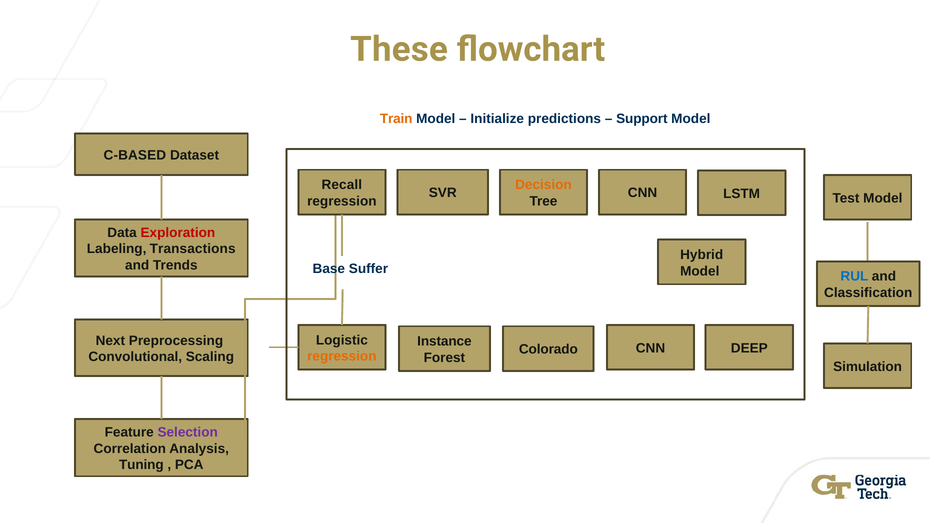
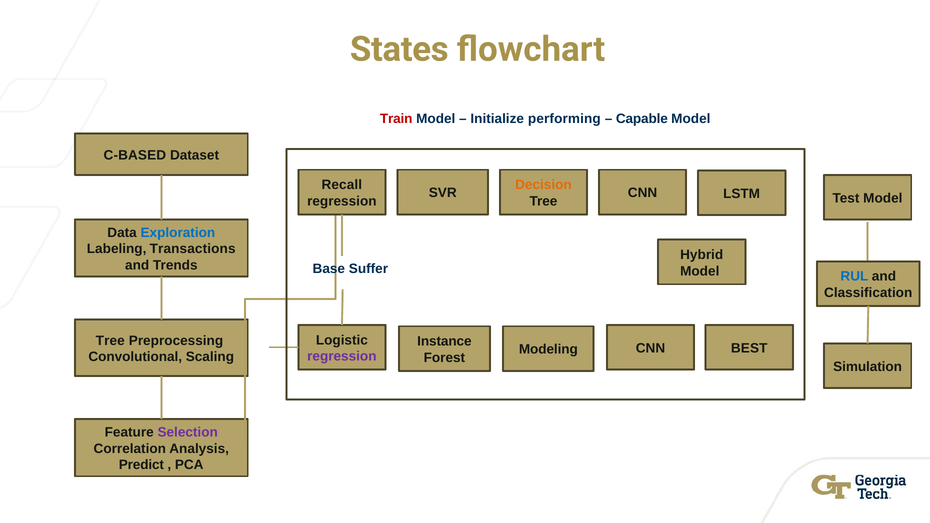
These: These -> States
Train colour: orange -> red
predictions: predictions -> performing
Support: Support -> Capable
Exploration colour: red -> blue
Next at (110, 341): Next -> Tree
Colorado: Colorado -> Modeling
DEEP: DEEP -> BEST
regression at (342, 356) colour: orange -> purple
Tuning: Tuning -> Predict
